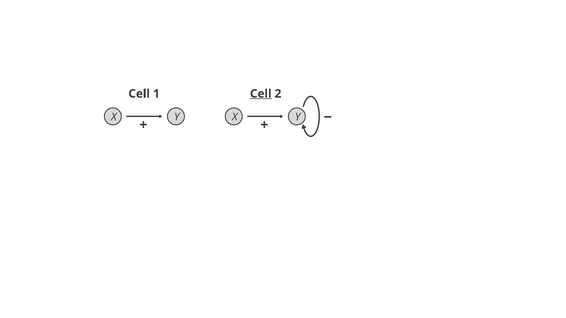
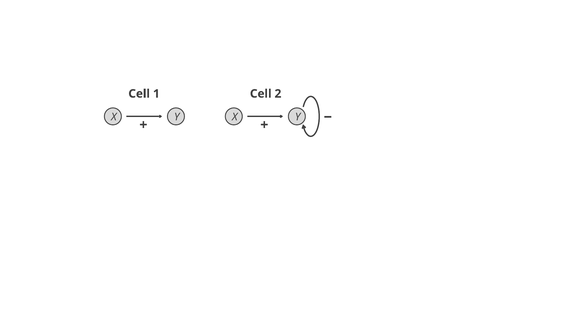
Cell at (261, 94) underline: present -> none
